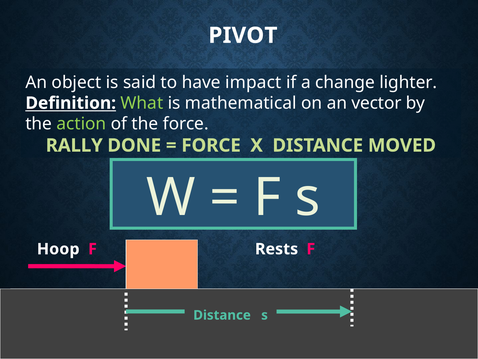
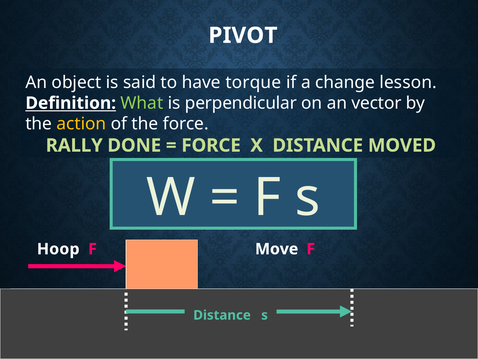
impact: impact -> torque
lighter: lighter -> lesson
mathematical: mathematical -> perpendicular
action colour: light green -> yellow
Rests: Rests -> Move
